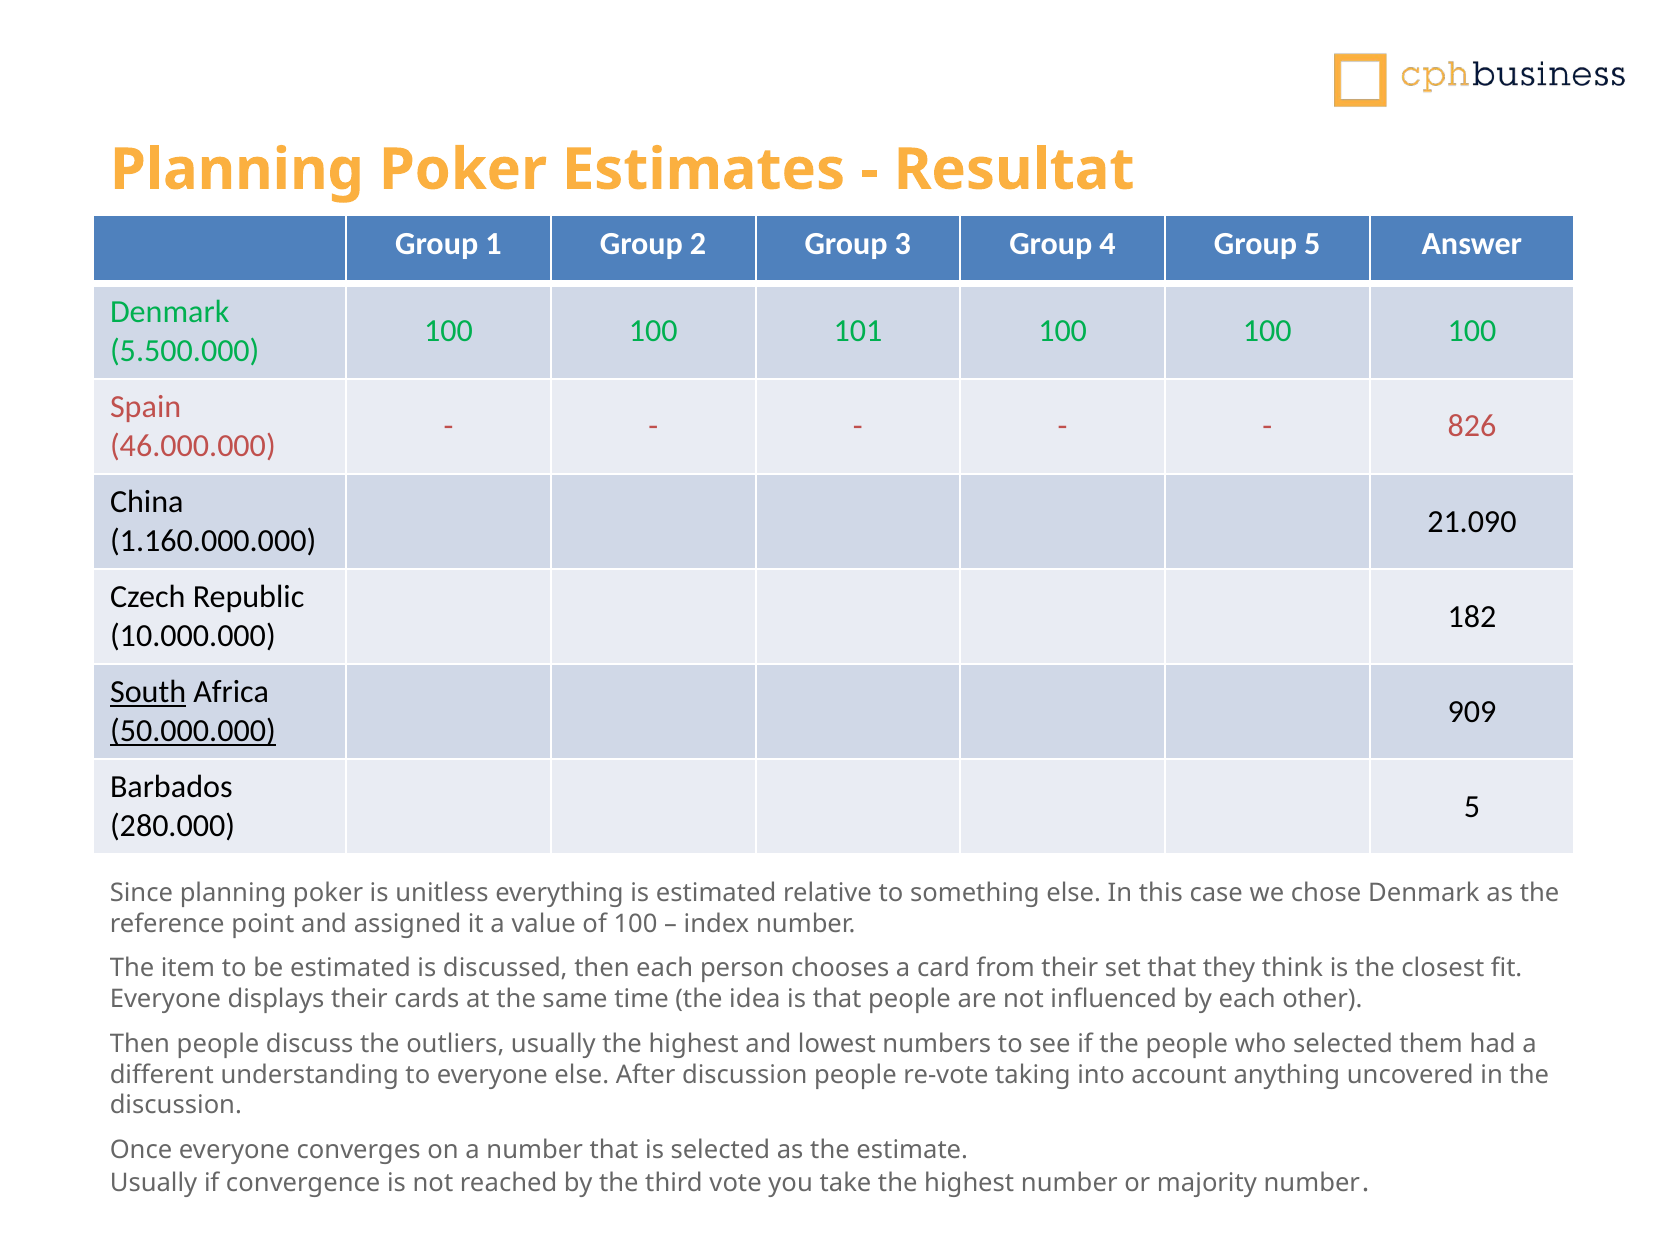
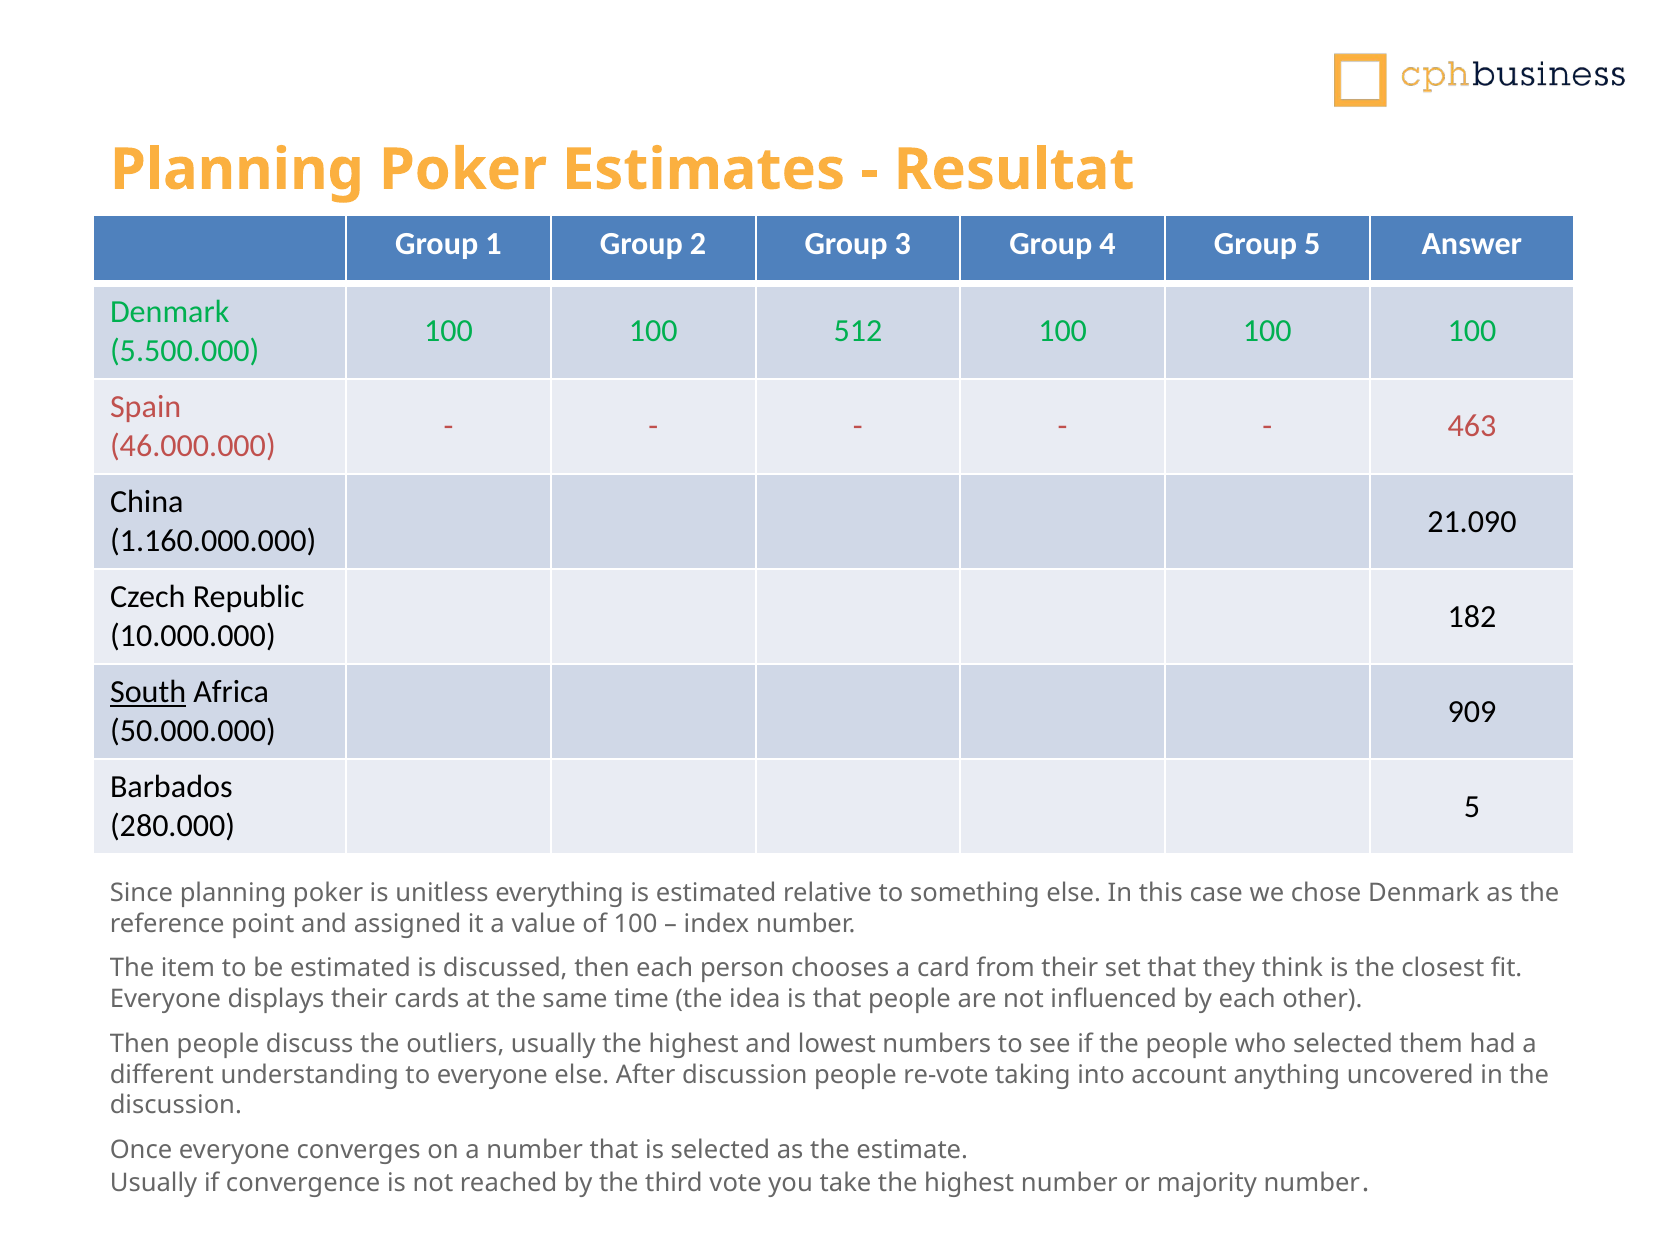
101: 101 -> 512
826: 826 -> 463
50.000.000 underline: present -> none
